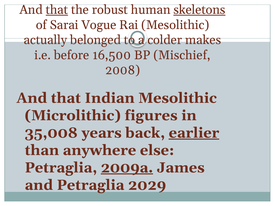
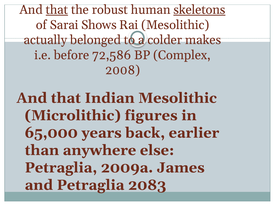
Vogue: Vogue -> Shows
16,500: 16,500 -> 72,586
Mischief: Mischief -> Complex
35,008: 35,008 -> 65,000
earlier underline: present -> none
2009a underline: present -> none
2029: 2029 -> 2083
